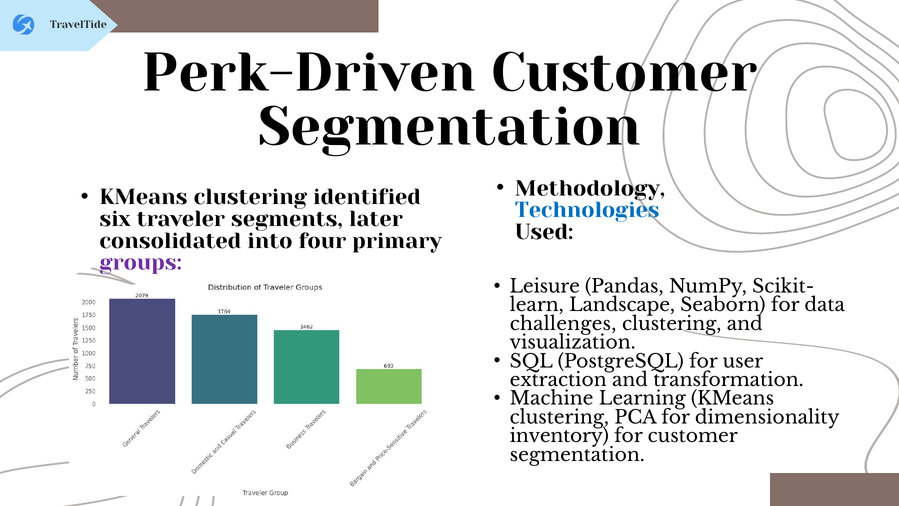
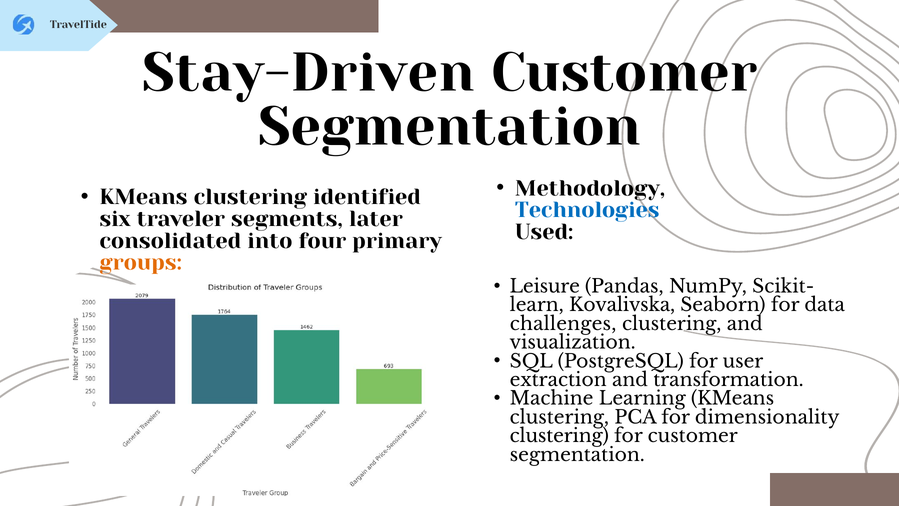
Perk-Driven: Perk-Driven -> Stay-Driven
groups colour: purple -> orange
Landscape: Landscape -> Kovalivska
inventory at (559, 436): inventory -> clustering
